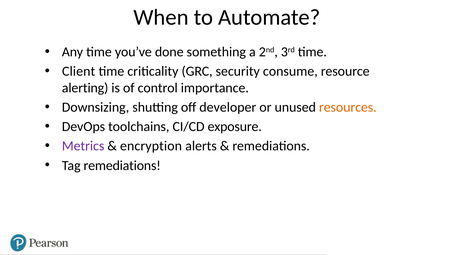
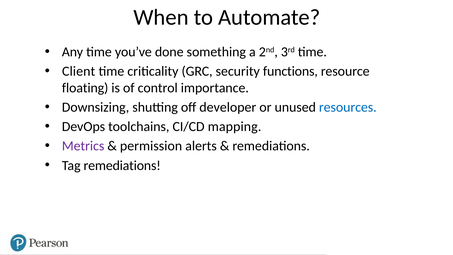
consume: consume -> functions
alerting: alerting -> floating
resources colour: orange -> blue
exposure: exposure -> mapping
encryption: encryption -> permission
